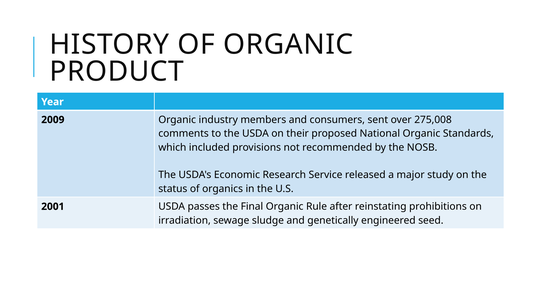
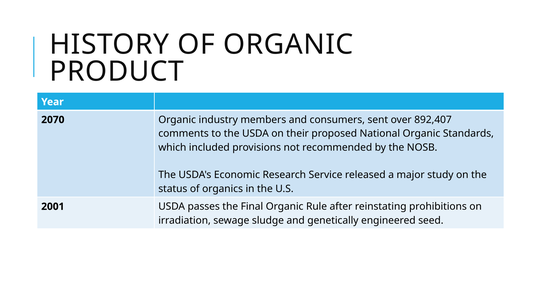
2009: 2009 -> 2070
275,008: 275,008 -> 892,407
